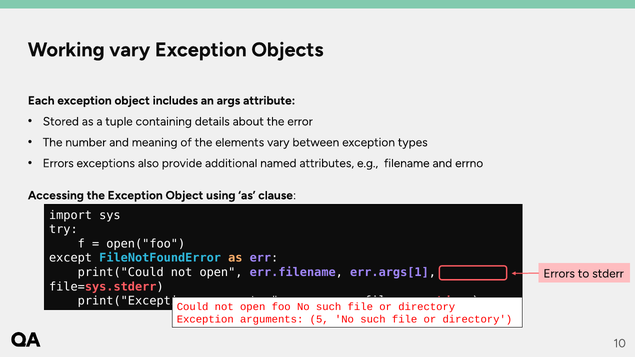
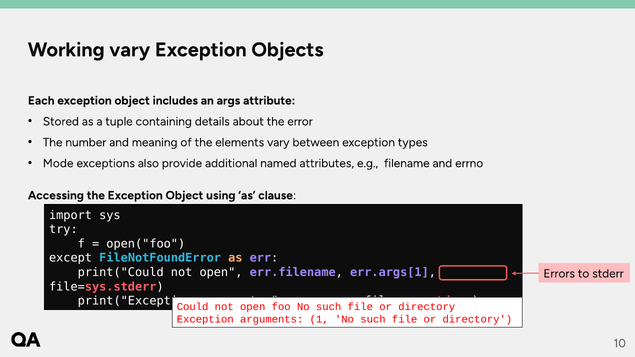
Errors at (58, 163): Errors -> Mode
5: 5 -> 1
